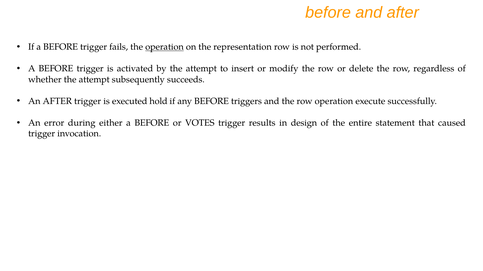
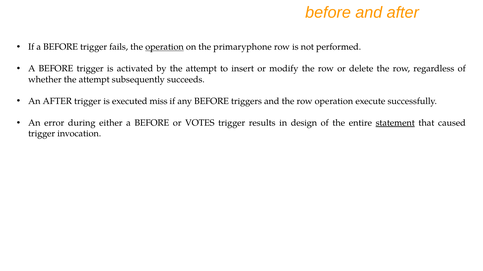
representation: representation -> primaryphone
hold: hold -> miss
statement underline: none -> present
